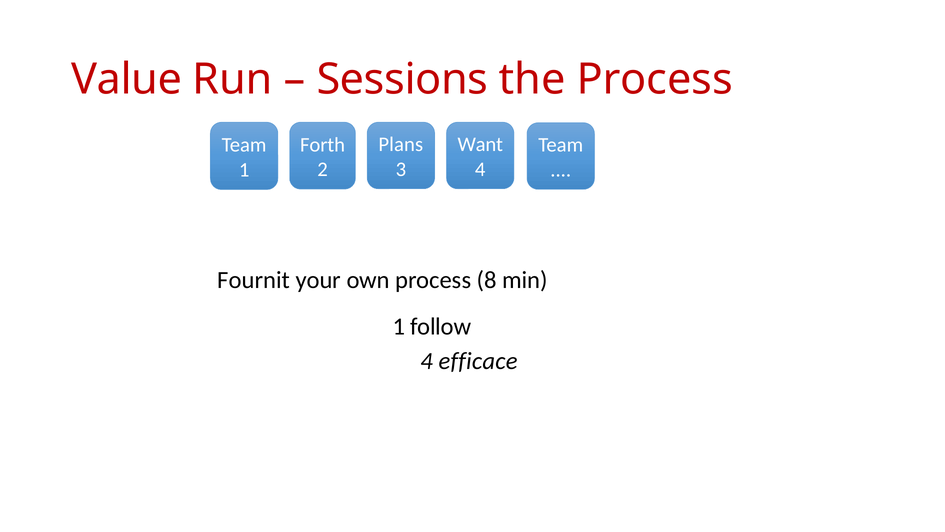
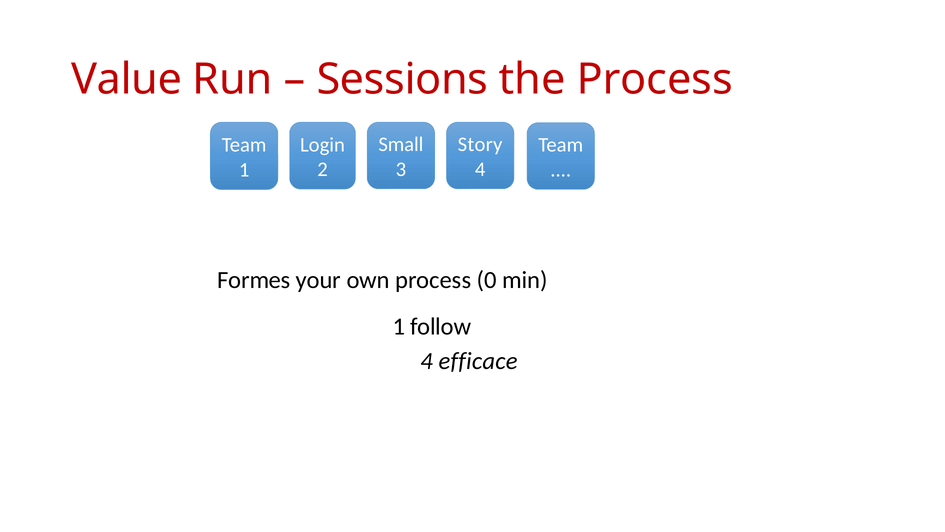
Plans: Plans -> Small
Want: Want -> Story
Forth: Forth -> Login
Fournit: Fournit -> Formes
8: 8 -> 0
